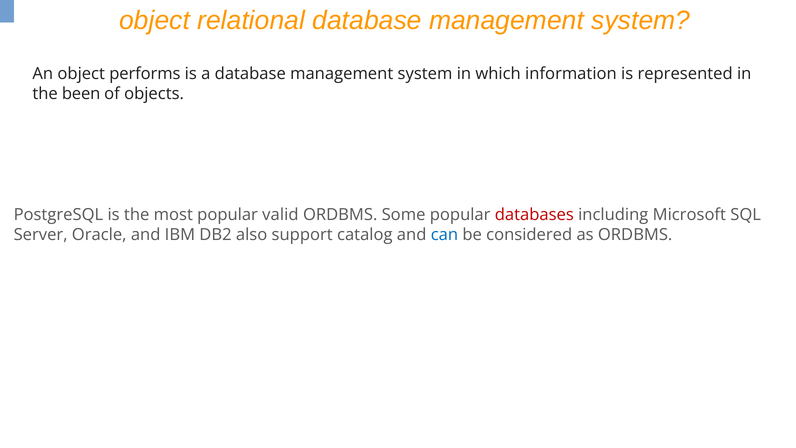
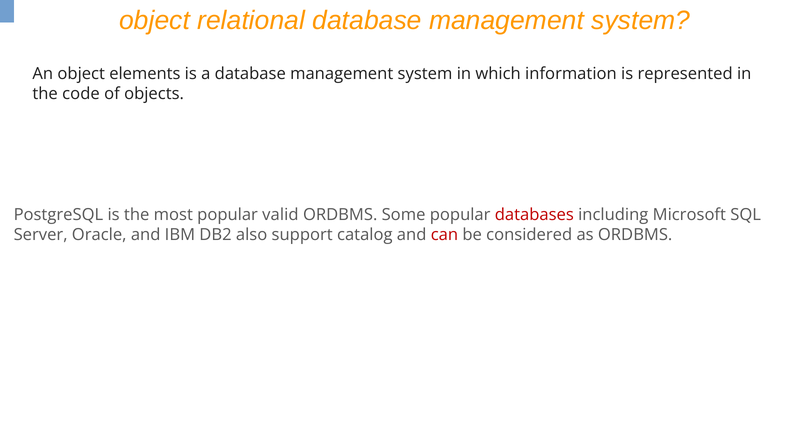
performs: performs -> elements
been: been -> code
can colour: blue -> red
